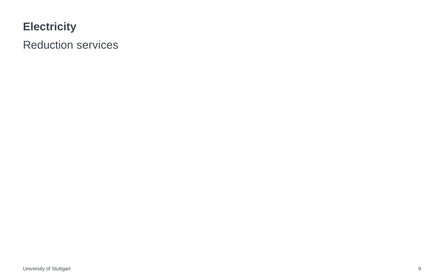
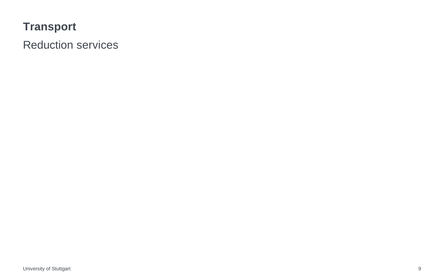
Electricity: Electricity -> Transport
